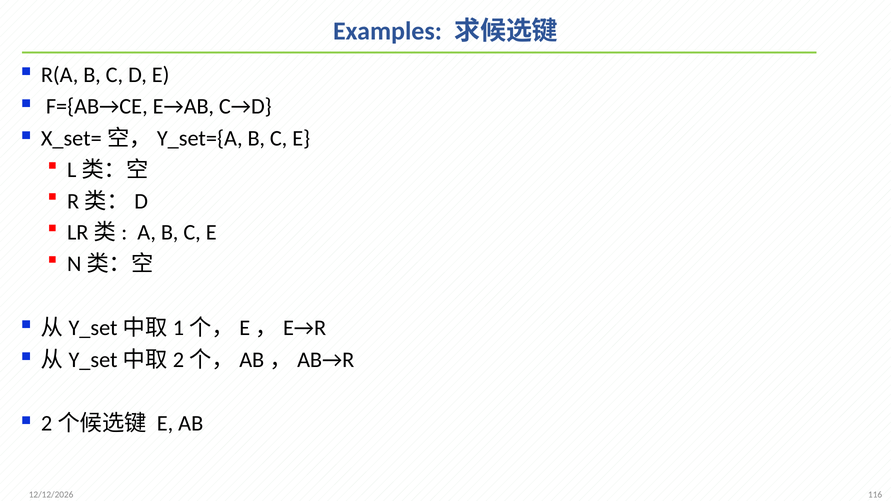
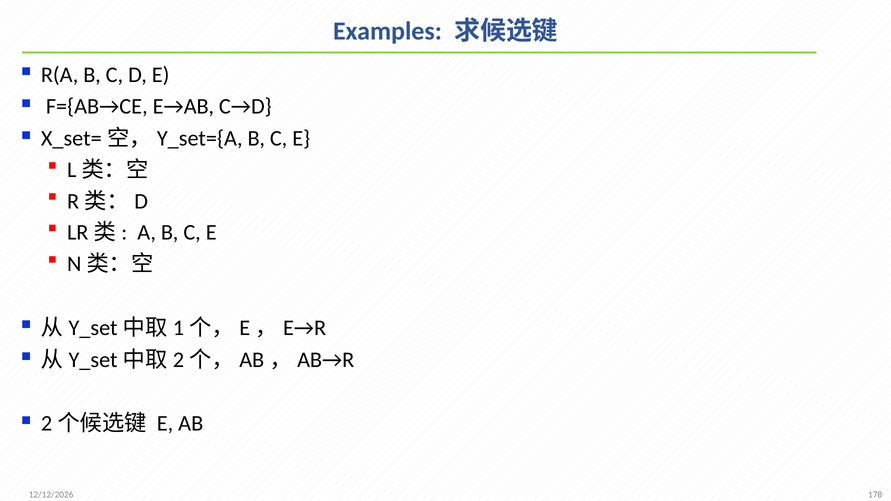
116: 116 -> 178
